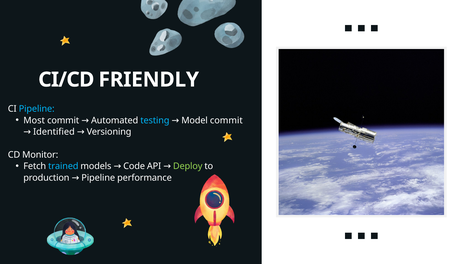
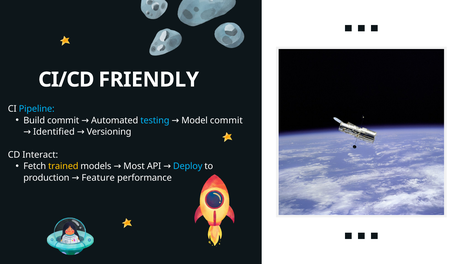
Most: Most -> Build
Monitor: Monitor -> Interact
trained colour: light blue -> yellow
Code: Code -> Most
Deploy colour: light green -> light blue
production Pipeline: Pipeline -> Feature
